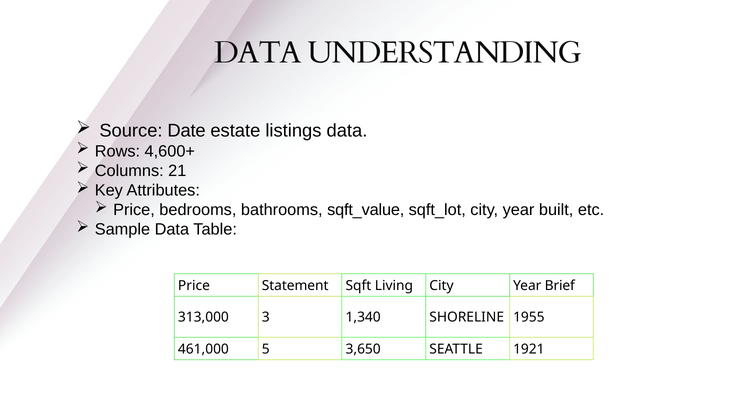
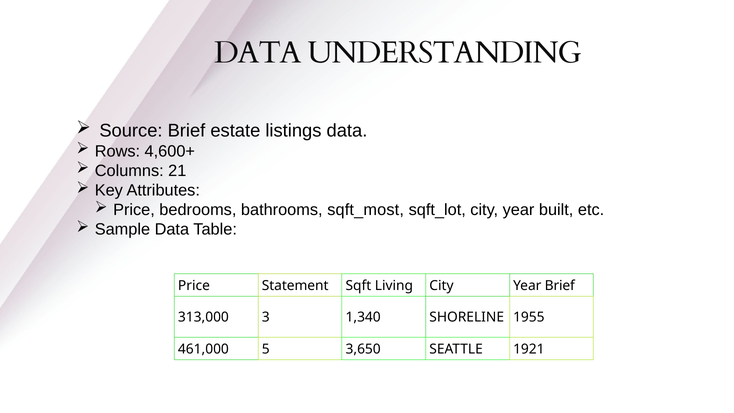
Source Date: Date -> Brief
sqft_value: sqft_value -> sqft_most
